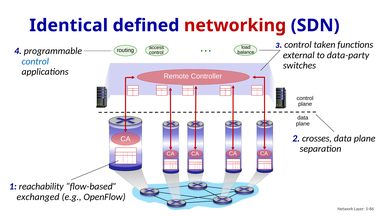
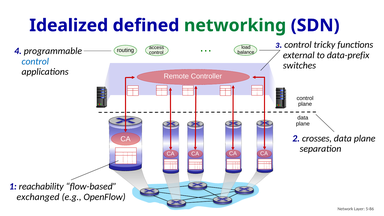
Identical: Identical -> Idealized
networking colour: red -> green
taken: taken -> tricky
data-party: data-party -> data-prefix
